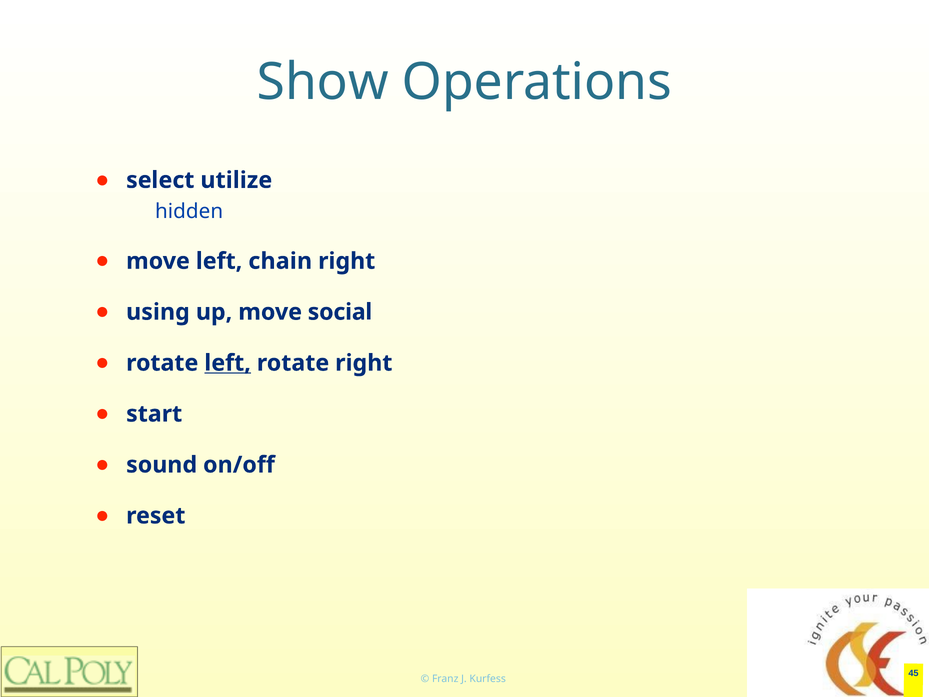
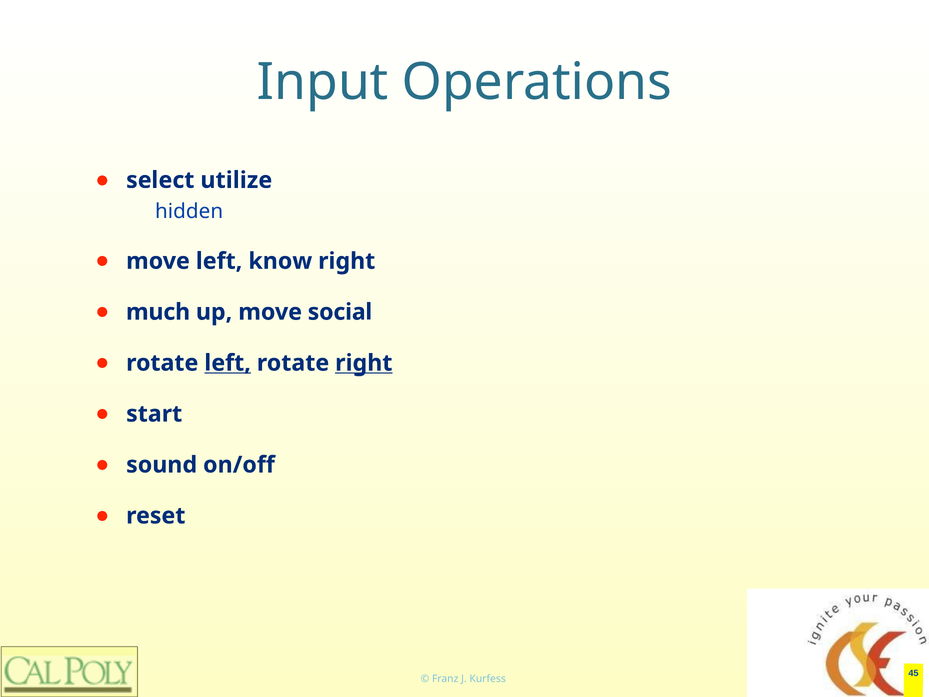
Show: Show -> Input
chain: chain -> know
using: using -> much
right at (364, 363) underline: none -> present
